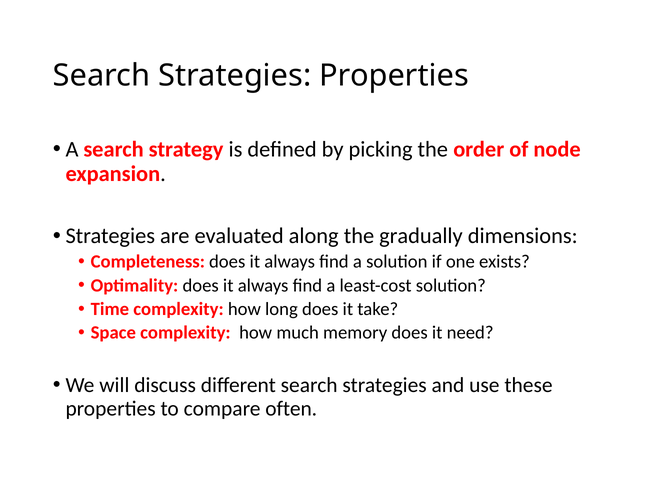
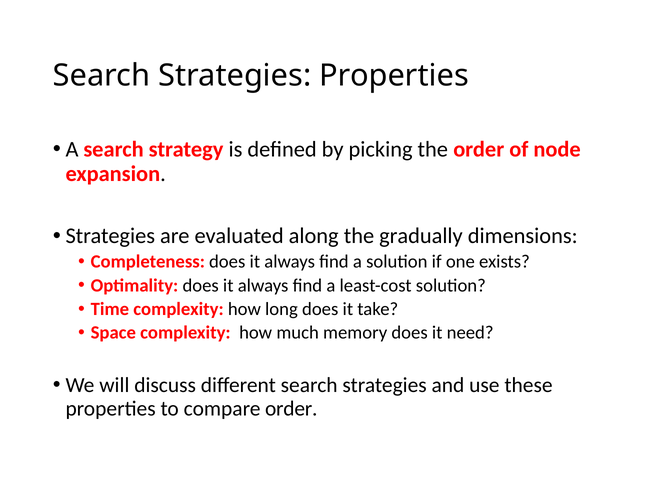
compare often: often -> order
